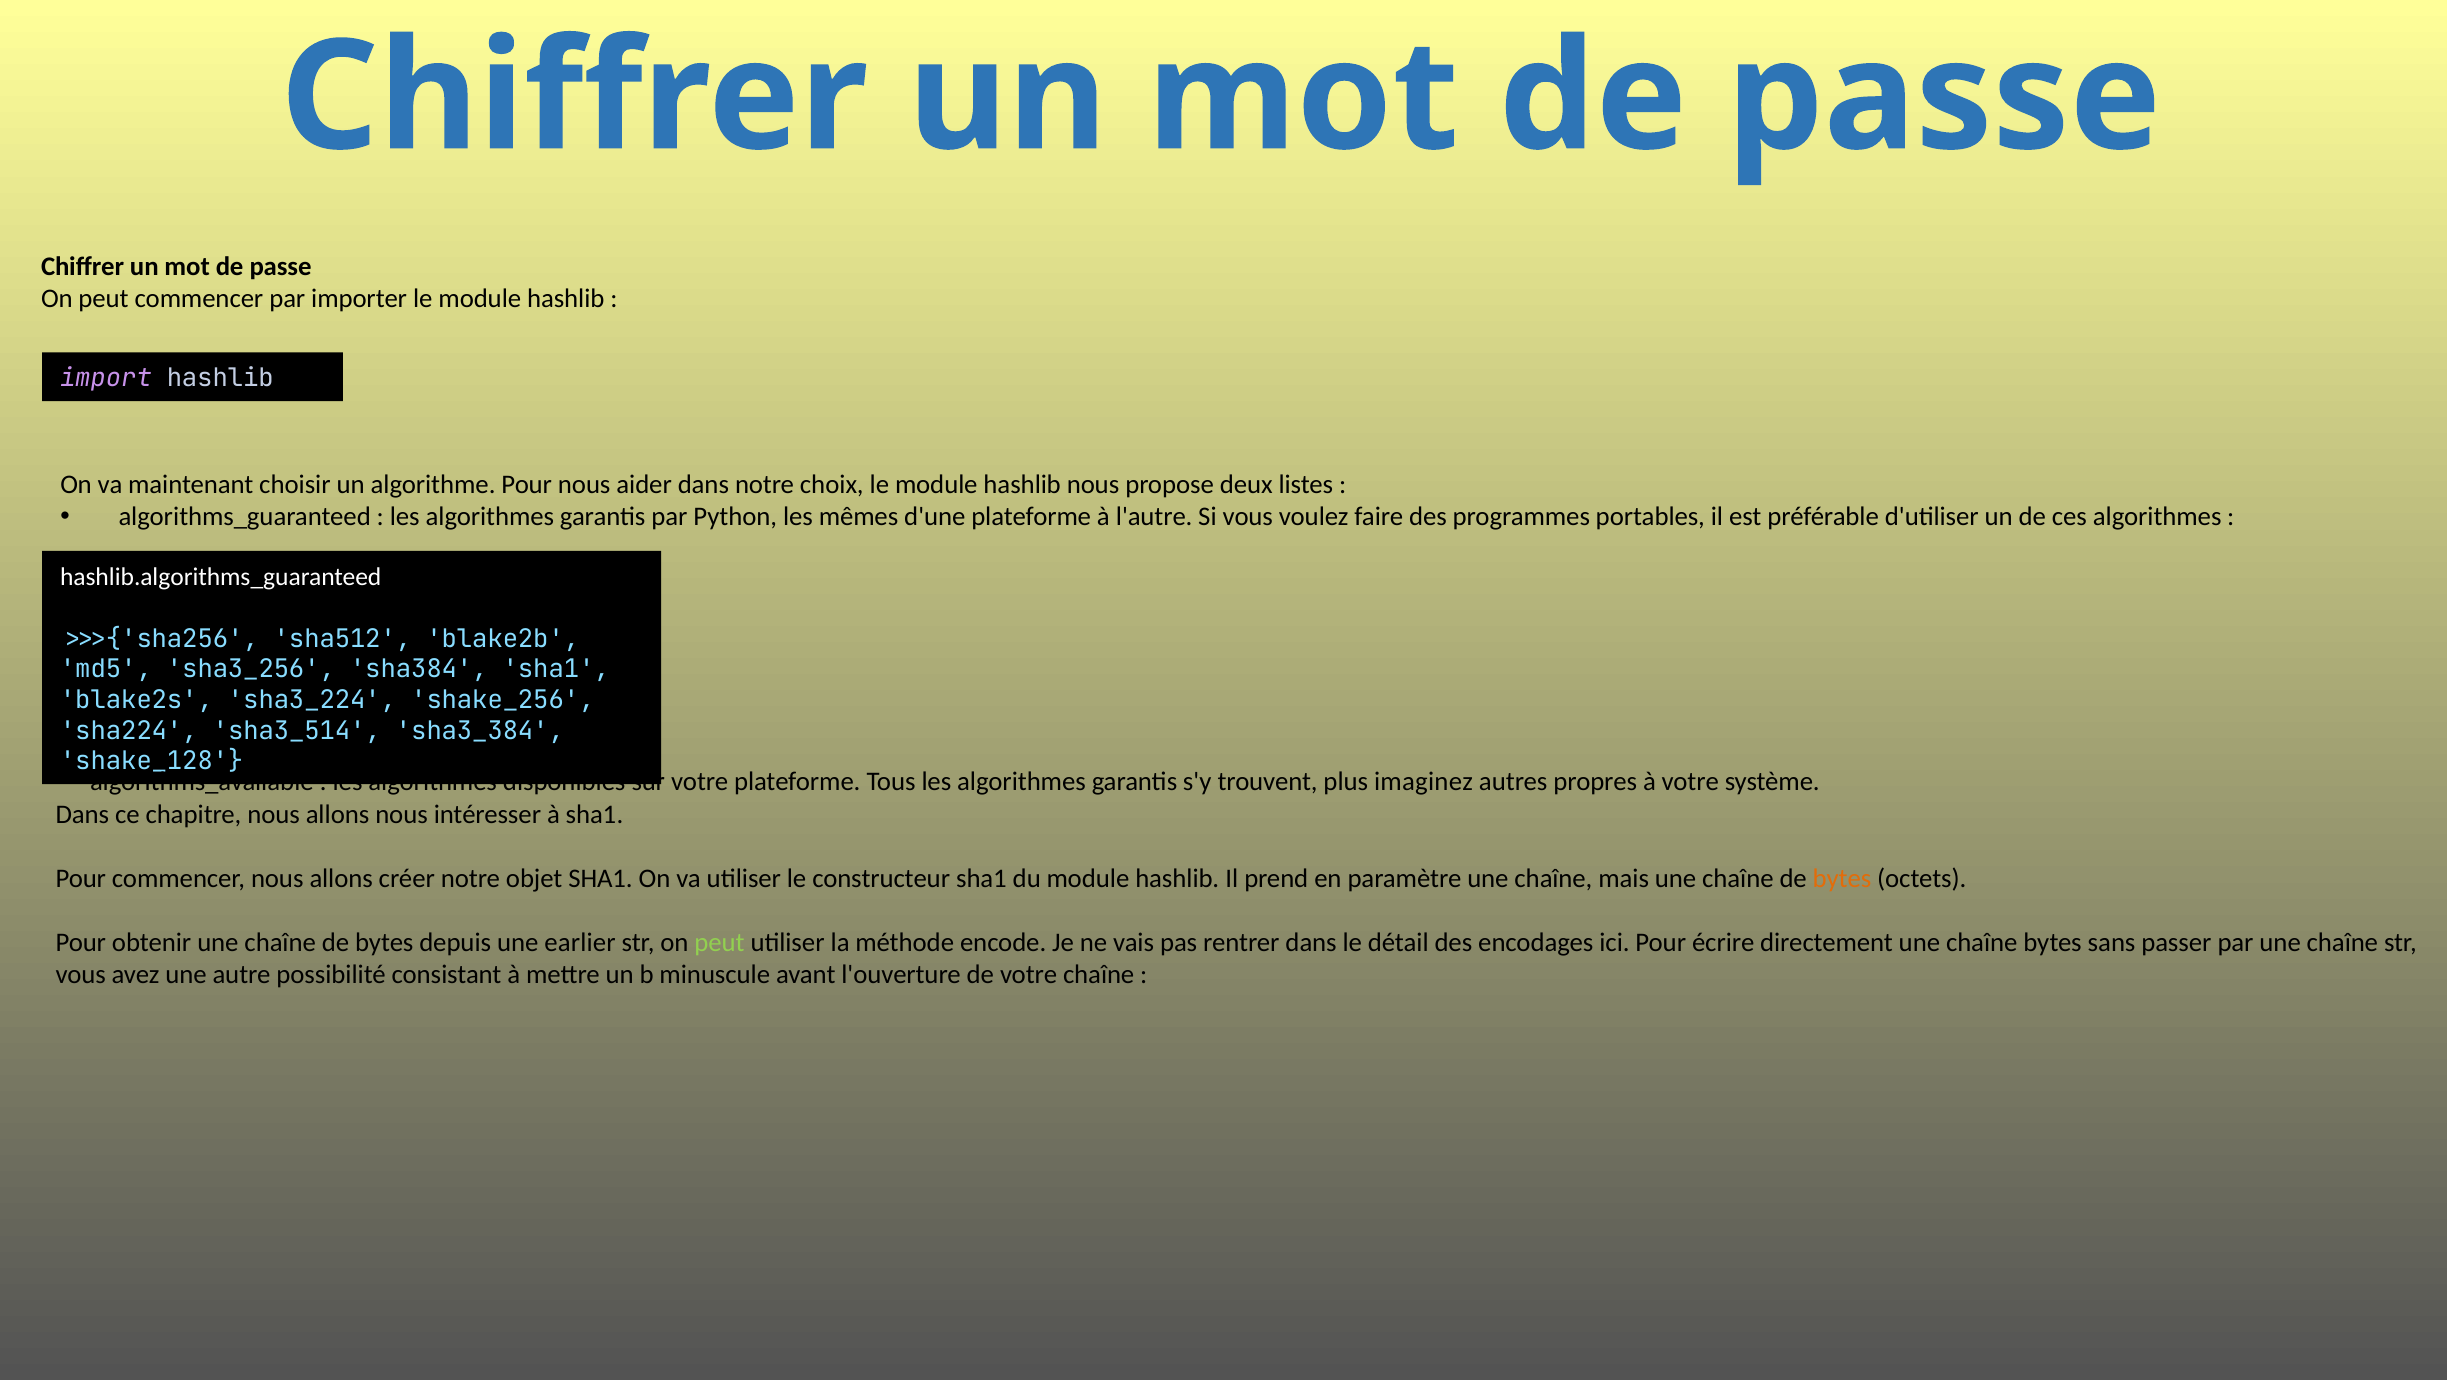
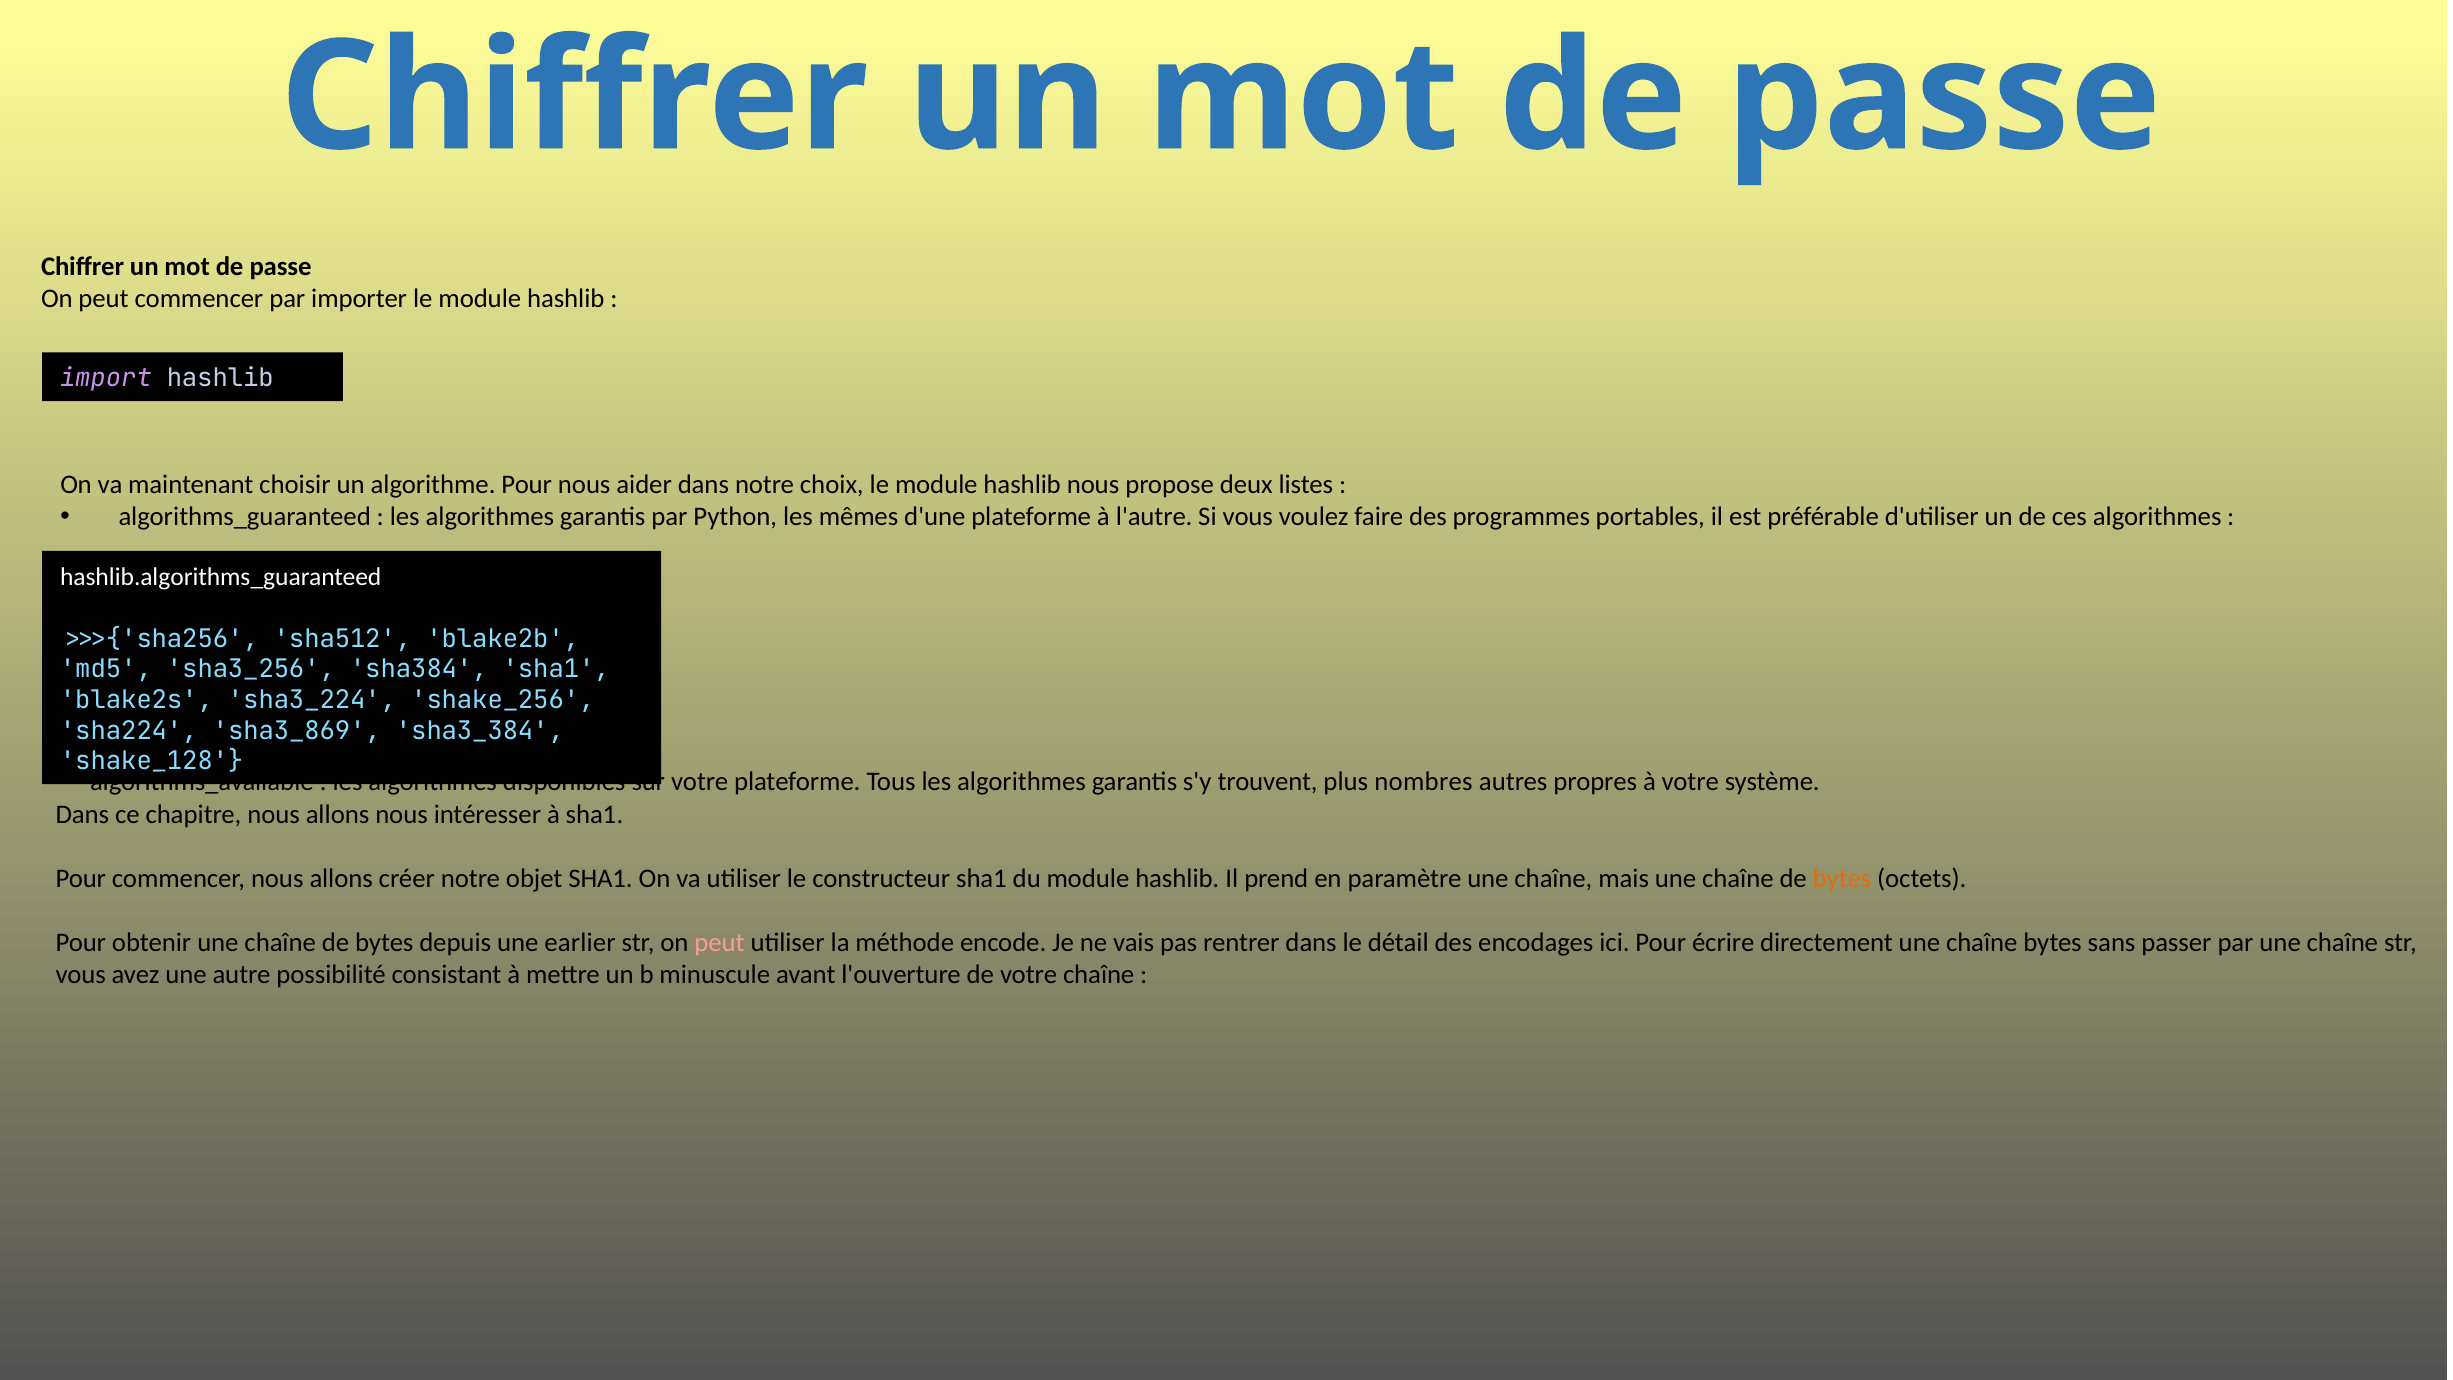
sha3_514: sha3_514 -> sha3_869
imaginez: imaginez -> nombres
peut at (720, 943) colour: light green -> pink
